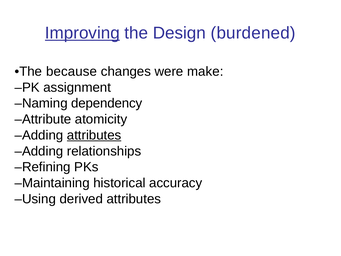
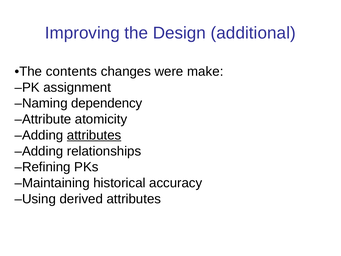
Improving underline: present -> none
burdened: burdened -> additional
because: because -> contents
